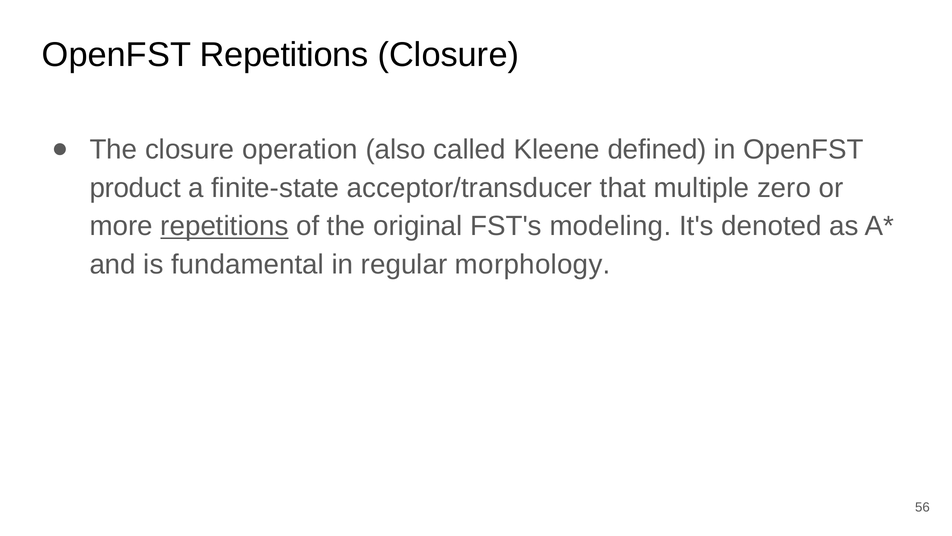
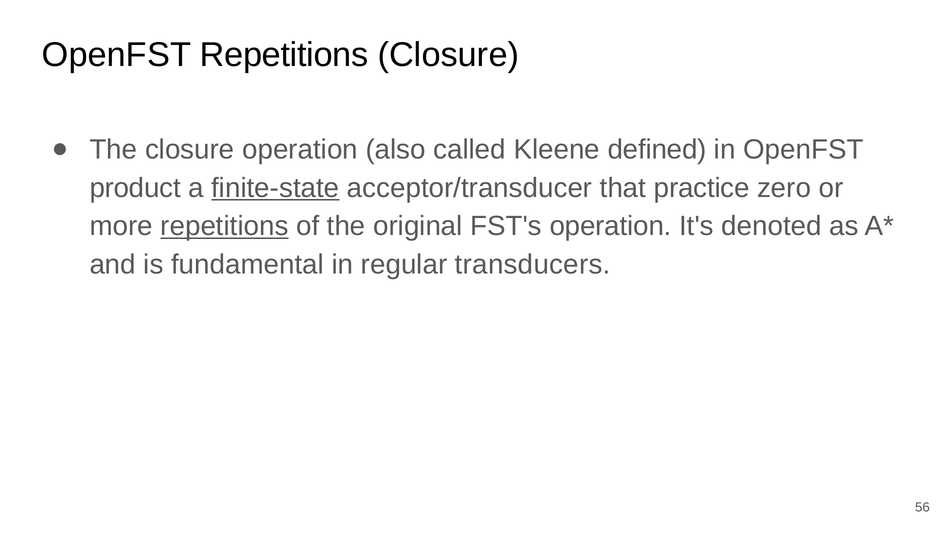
finite-state underline: none -> present
multiple: multiple -> practice
FST's modeling: modeling -> operation
morphology: morphology -> transducers
